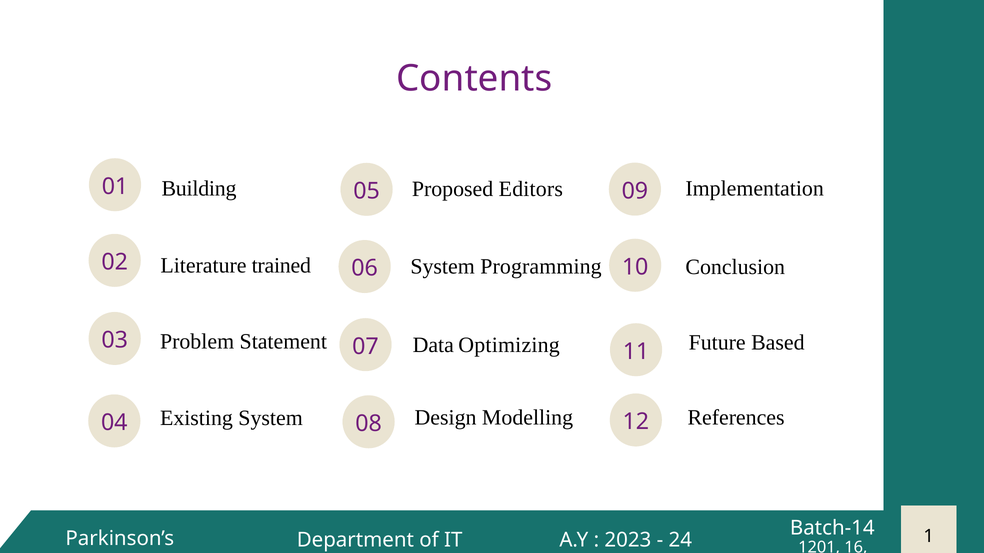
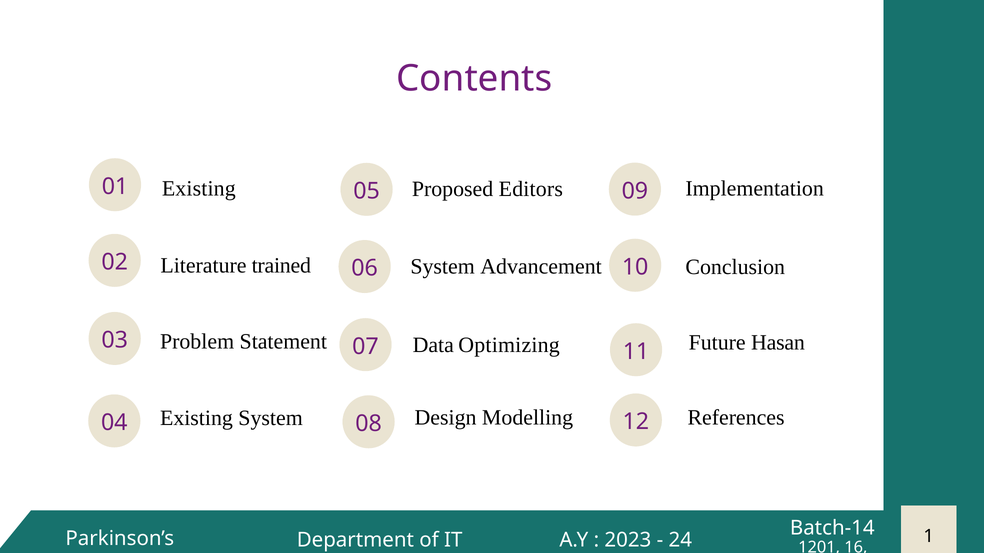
Building at (199, 189): Building -> Existing
Programming: Programming -> Advancement
Based: Based -> Hasan
